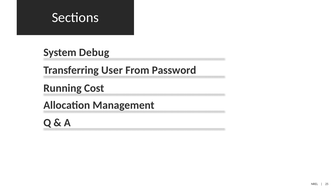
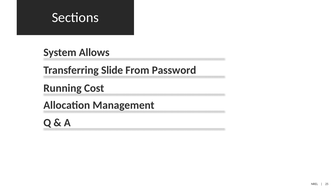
Debug: Debug -> Allows
User: User -> Slide
